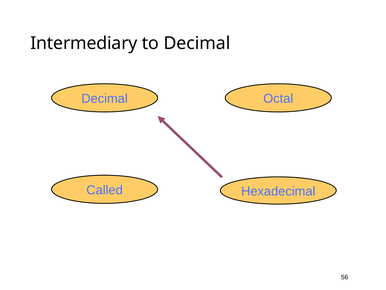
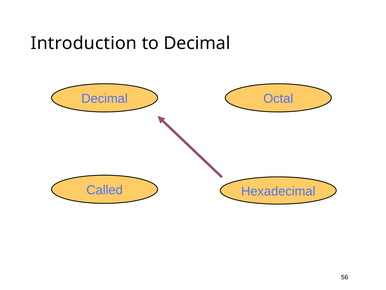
Intermediary: Intermediary -> Introduction
